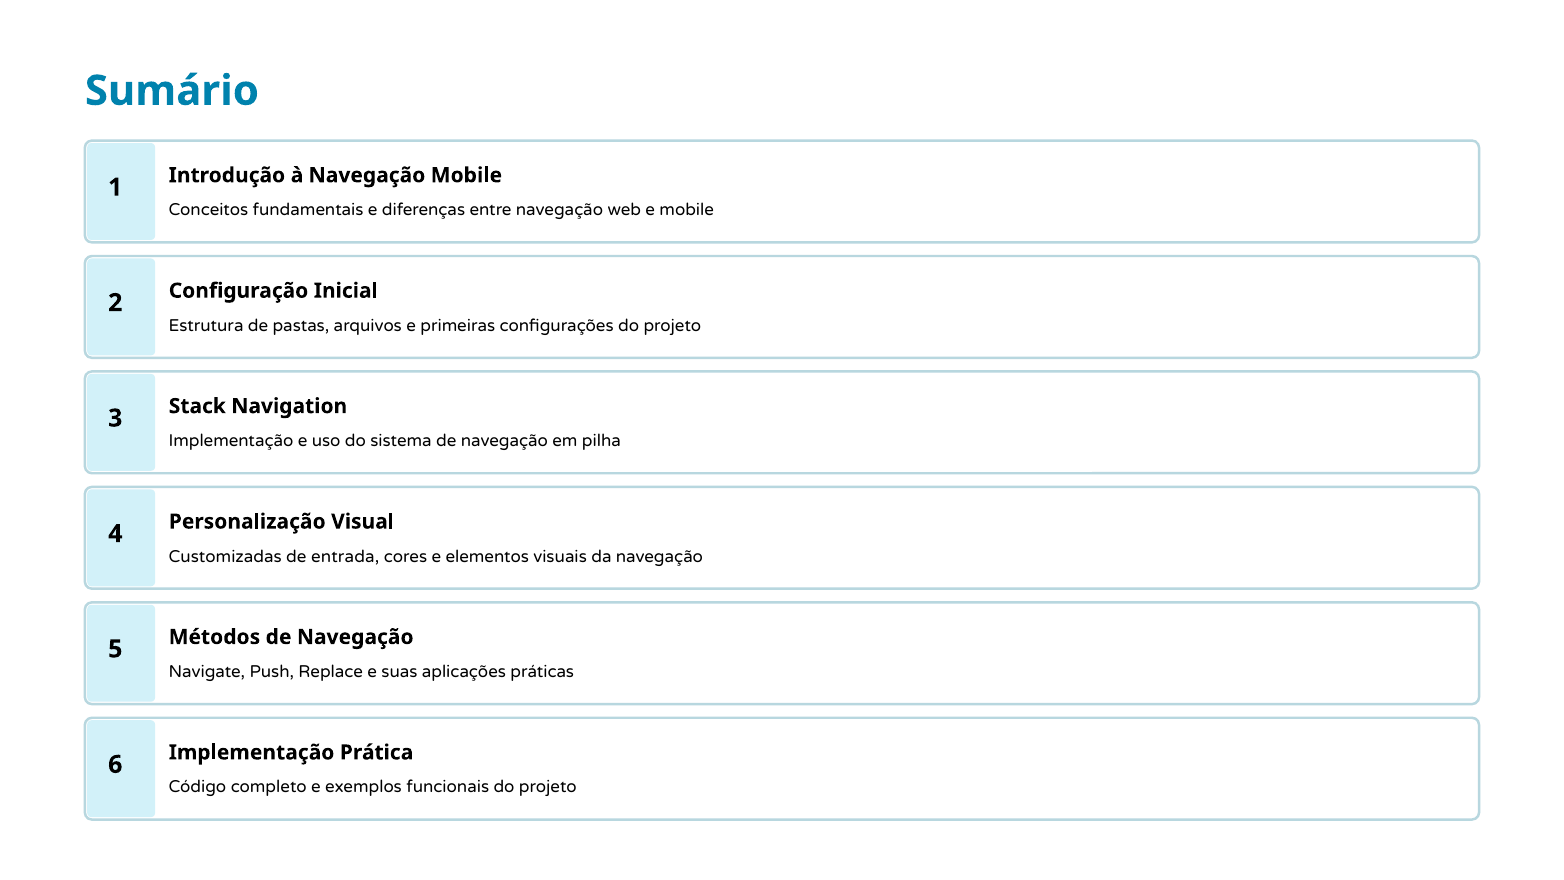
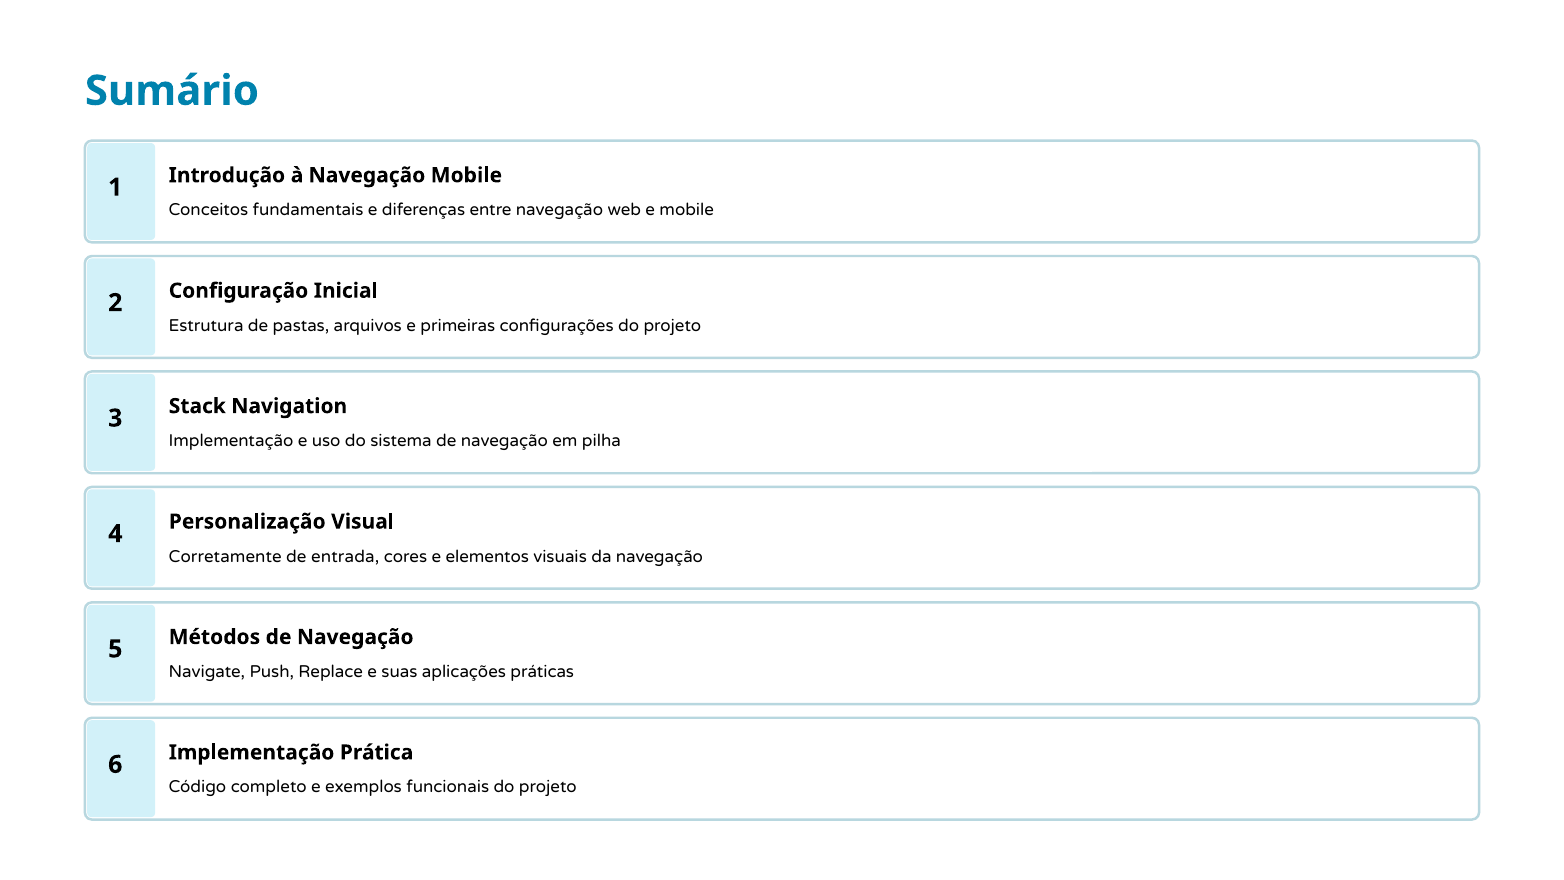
Customizadas: Customizadas -> Corretamente
